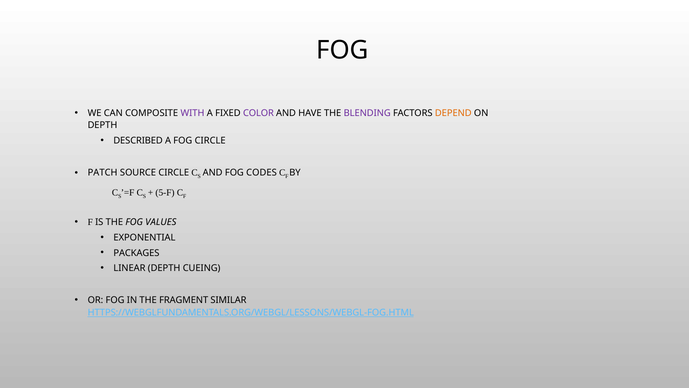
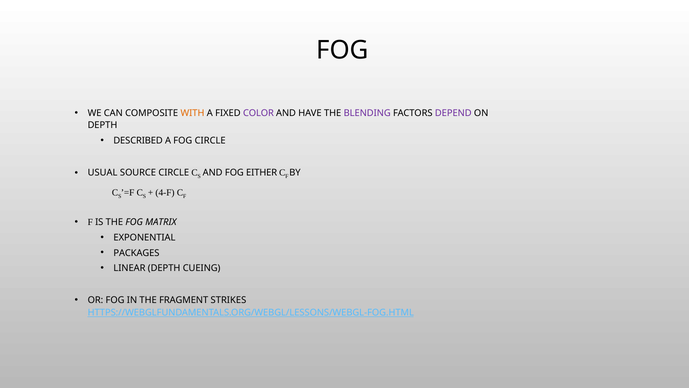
WITH colour: purple -> orange
DEPEND colour: orange -> purple
PATCH: PATCH -> USUAL
CODES: CODES -> EITHER
5-F: 5-F -> 4-F
VALUES: VALUES -> MATRIX
SIMILAR: SIMILAR -> STRIKES
